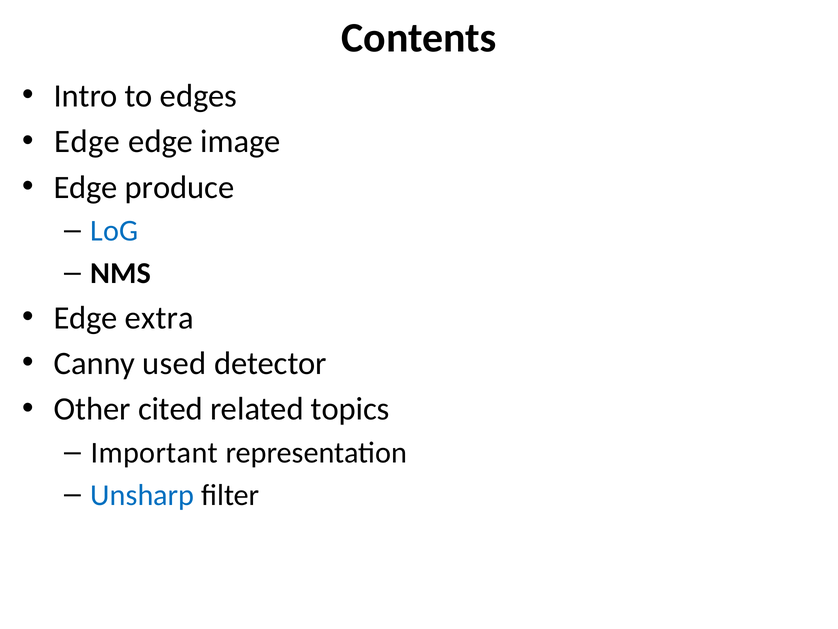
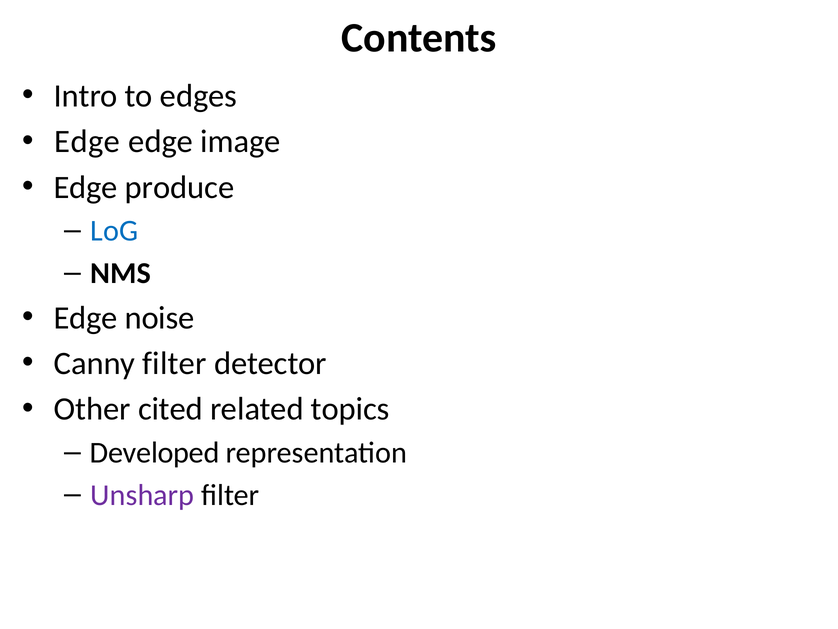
extra: extra -> noise
Canny used: used -> filter
Important: Important -> Developed
Unsharp colour: blue -> purple
